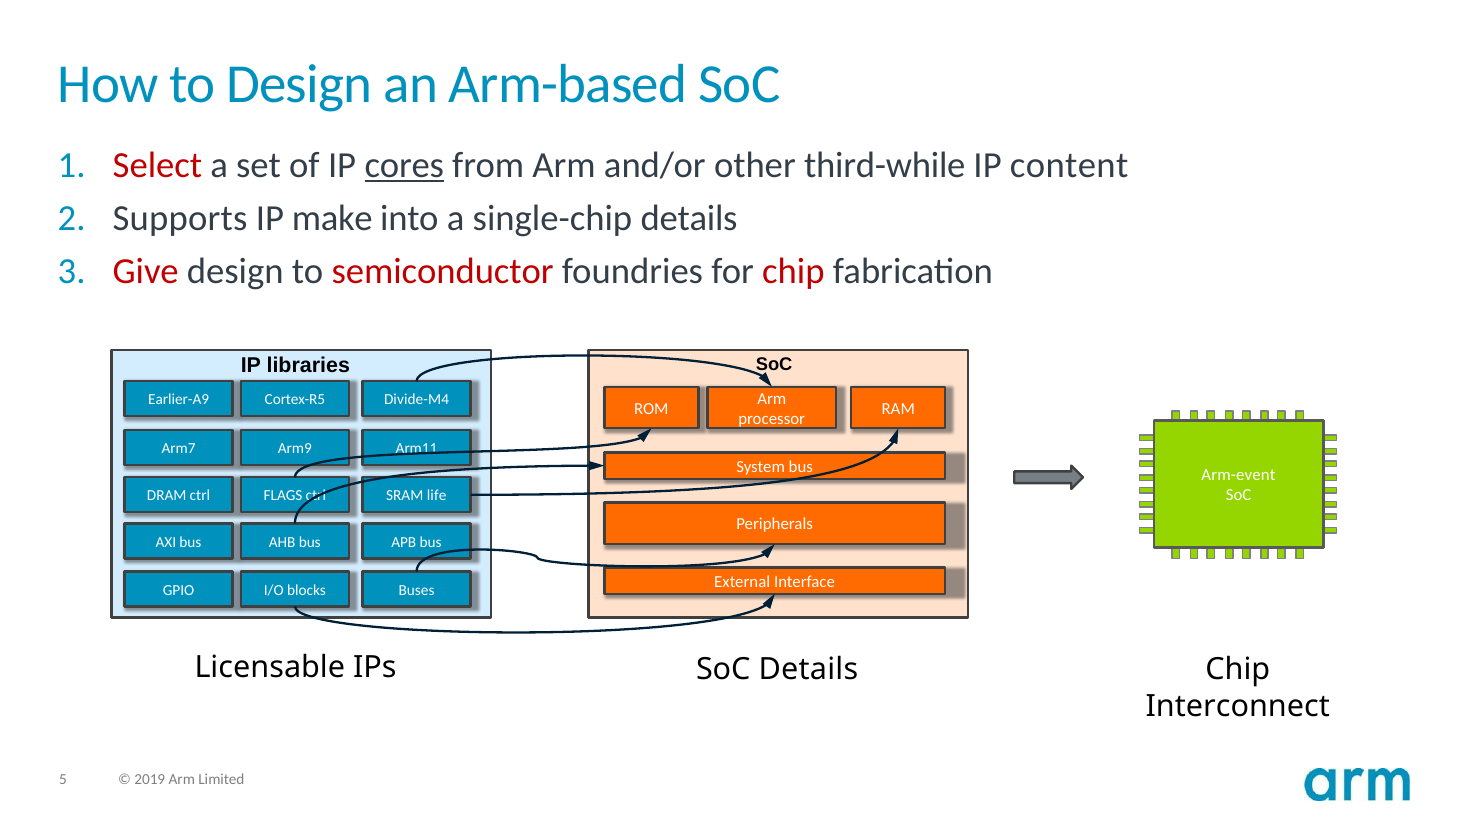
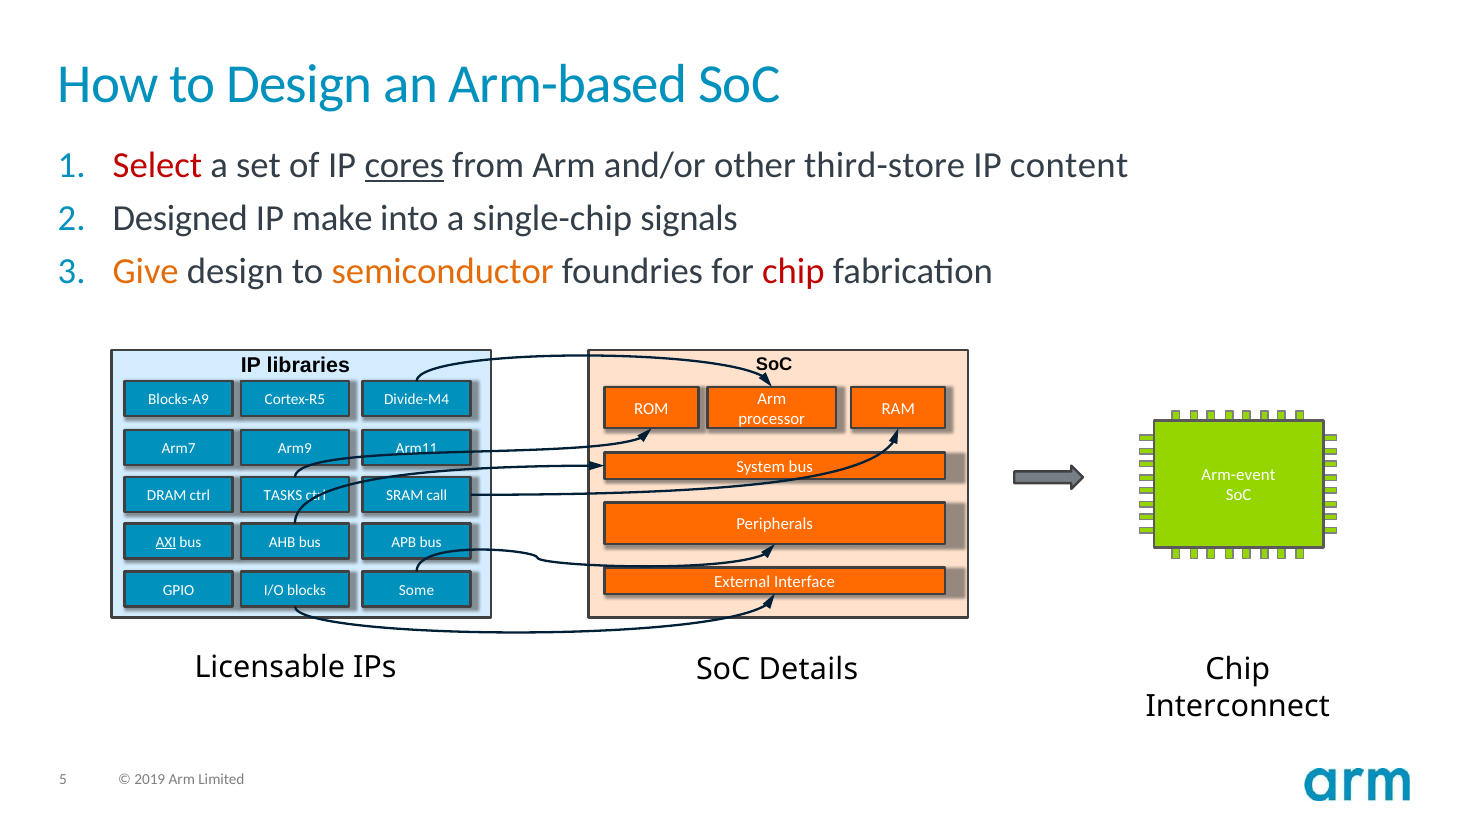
third-while: third-while -> third-store
Supports: Supports -> Designed
single-chip details: details -> signals
Give colour: red -> orange
semiconductor colour: red -> orange
Earlier-A9: Earlier-A9 -> Blocks-A9
FLAGS: FLAGS -> TASKS
life: life -> call
AXI underline: none -> present
Buses: Buses -> Some
